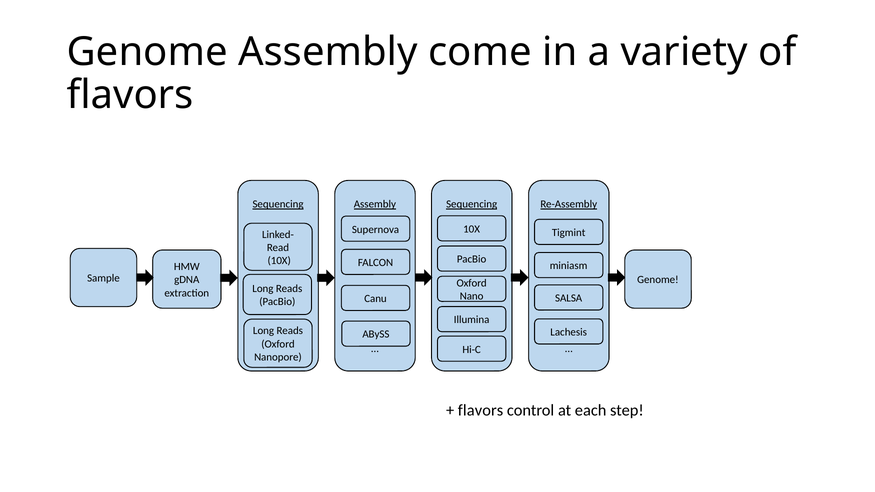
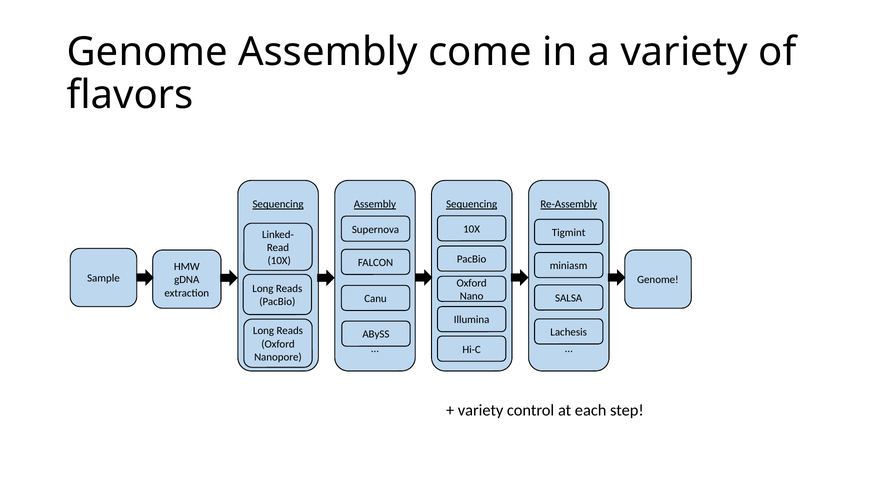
flavors at (481, 411): flavors -> variety
